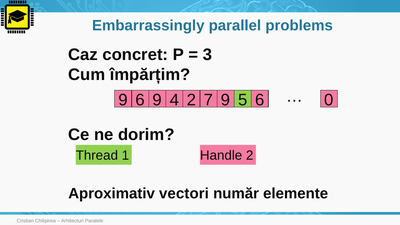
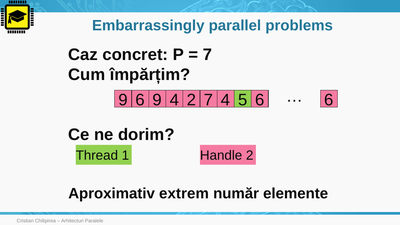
3 at (208, 55): 3 -> 7
7 9: 9 -> 4
6 0: 0 -> 6
vectori: vectori -> extrem
